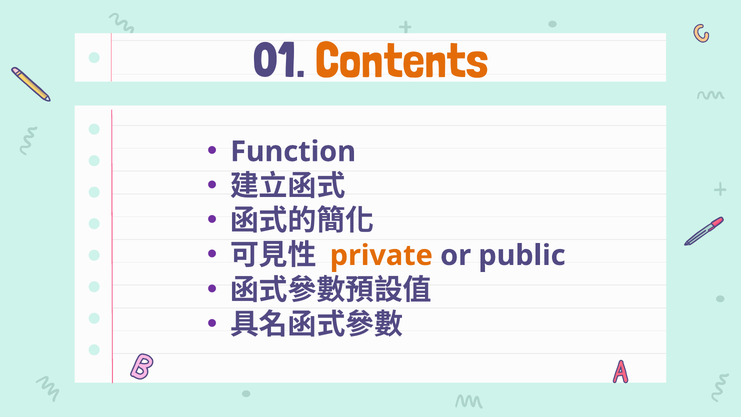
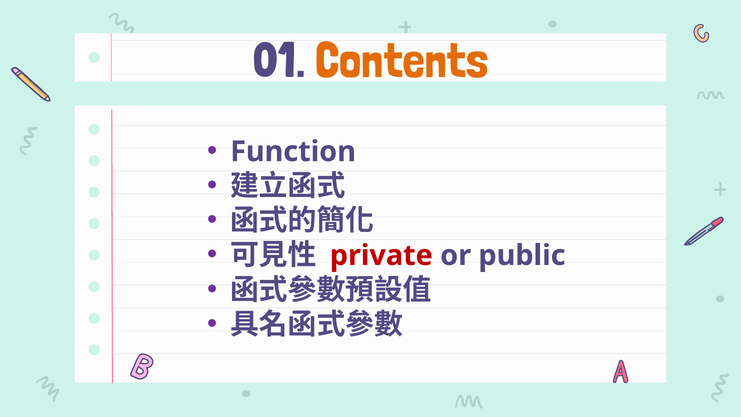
private colour: orange -> red
